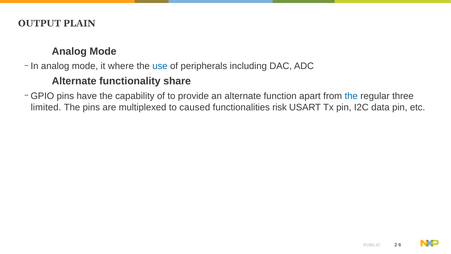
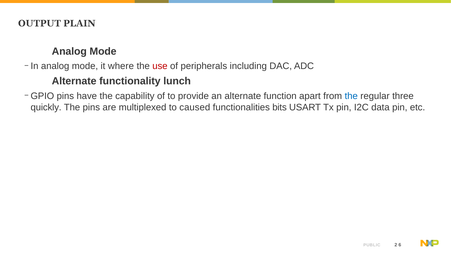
use colour: blue -> red
share: share -> lunch
limited: limited -> quickly
risk: risk -> bits
